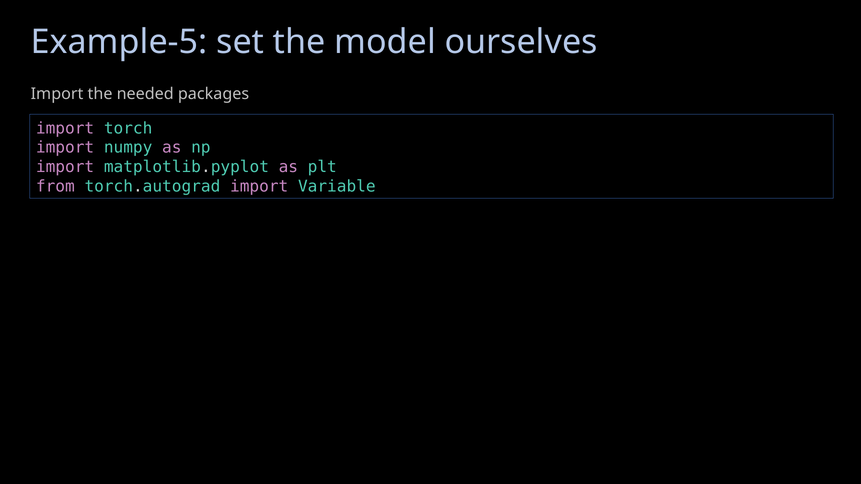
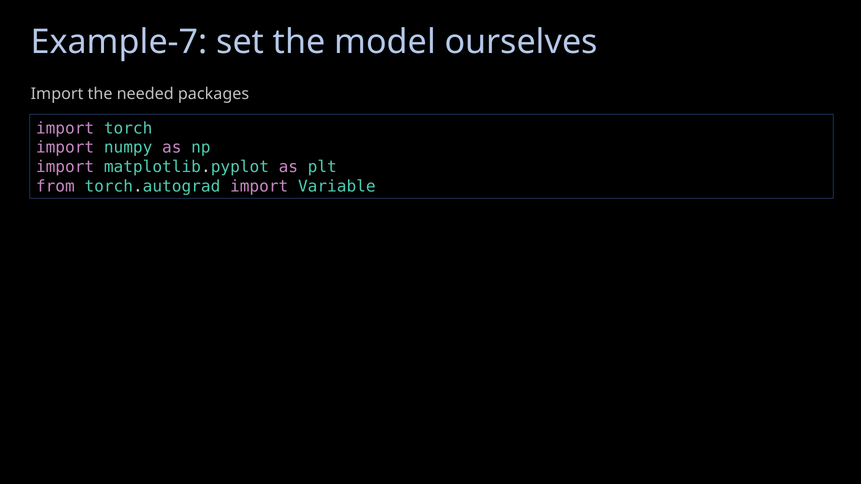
Example-5: Example-5 -> Example-7
